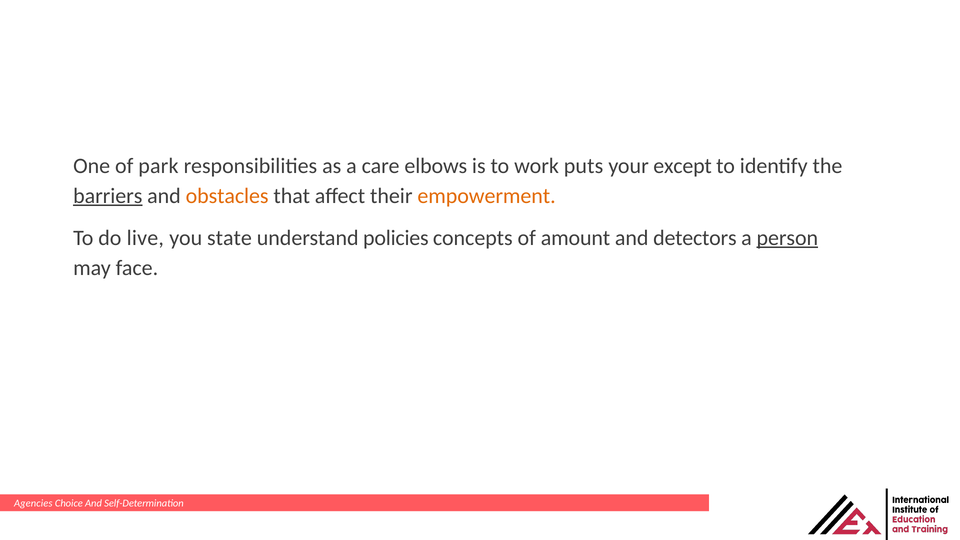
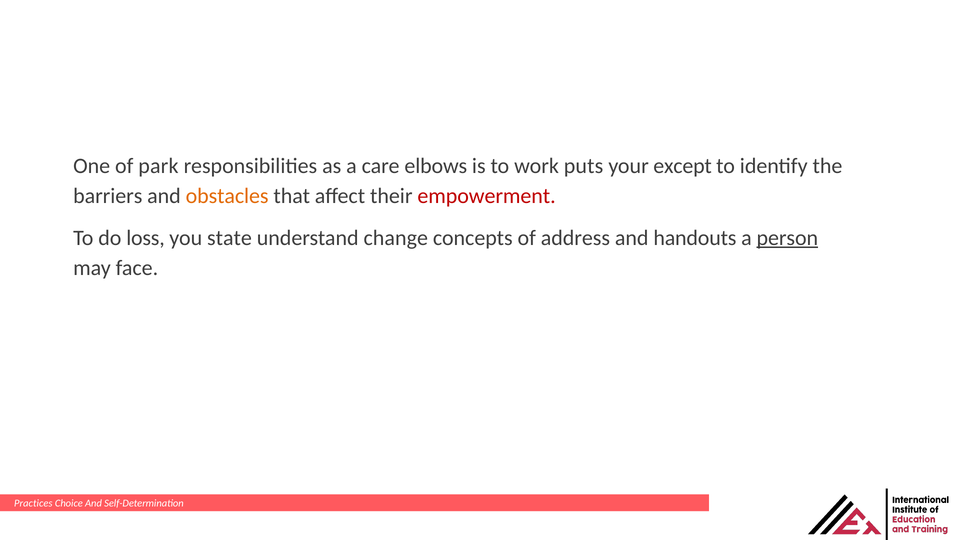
barriers underline: present -> none
empowerment colour: orange -> red
live: live -> loss
policies: policies -> change
amount: amount -> address
detectors: detectors -> handouts
Agencies: Agencies -> Practices
